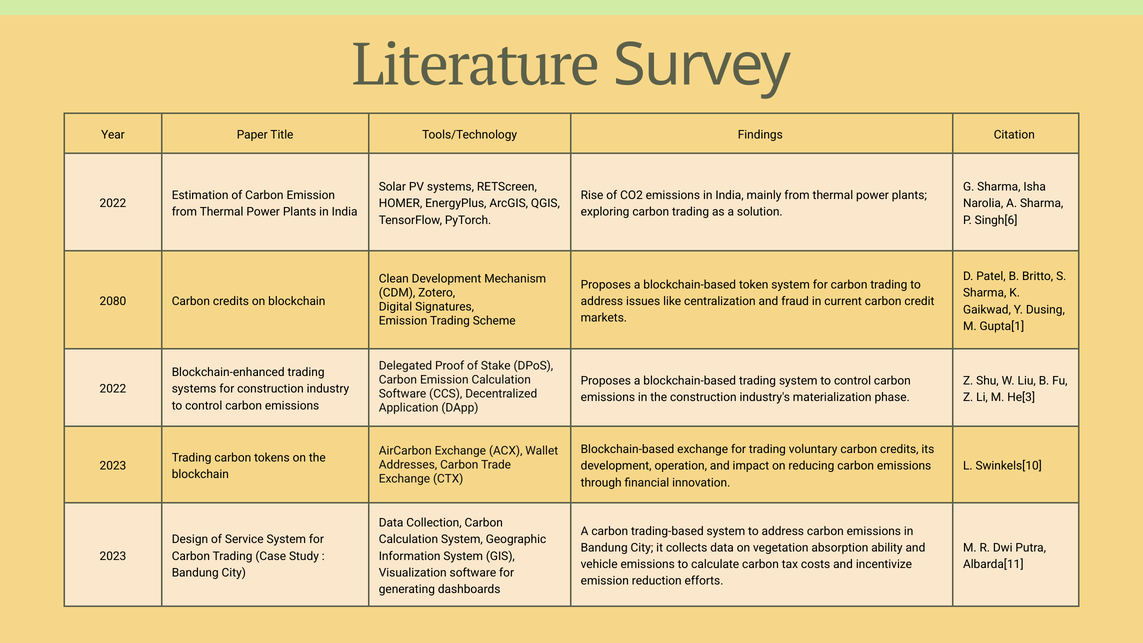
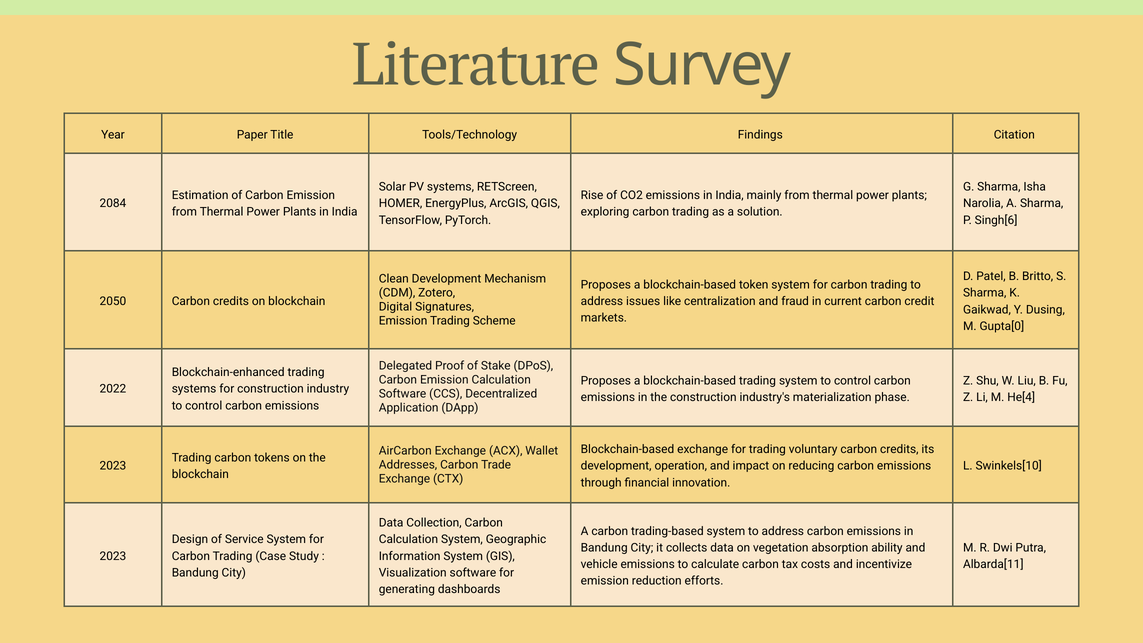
2022 at (113, 203): 2022 -> 2084
2080: 2080 -> 2050
Gupta[1: Gupta[1 -> Gupta[0
He[3: He[3 -> He[4
